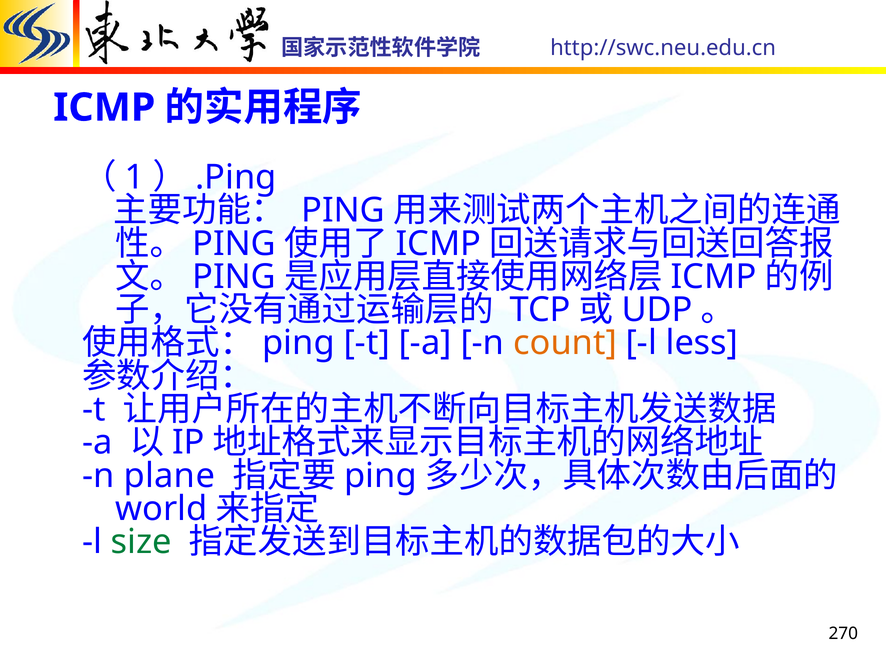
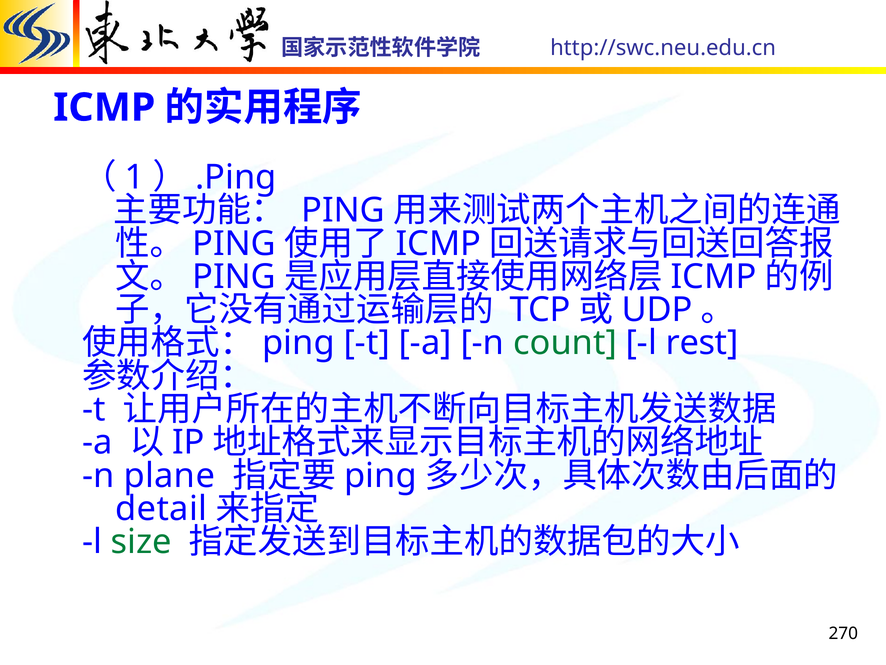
count colour: orange -> green
less: less -> rest
world: world -> detail
